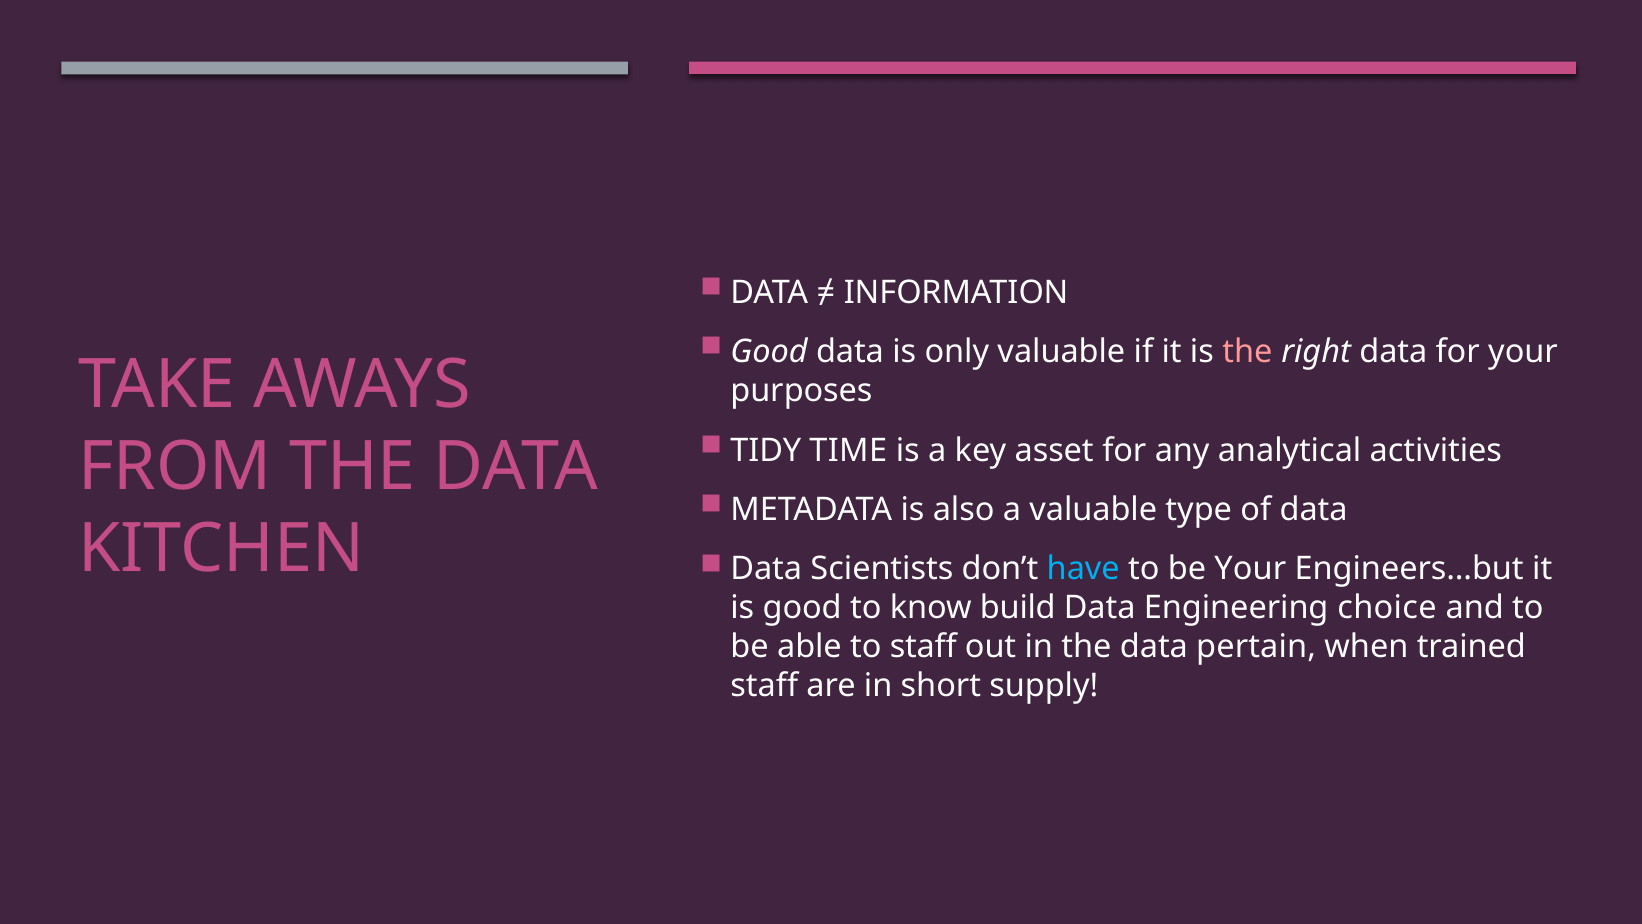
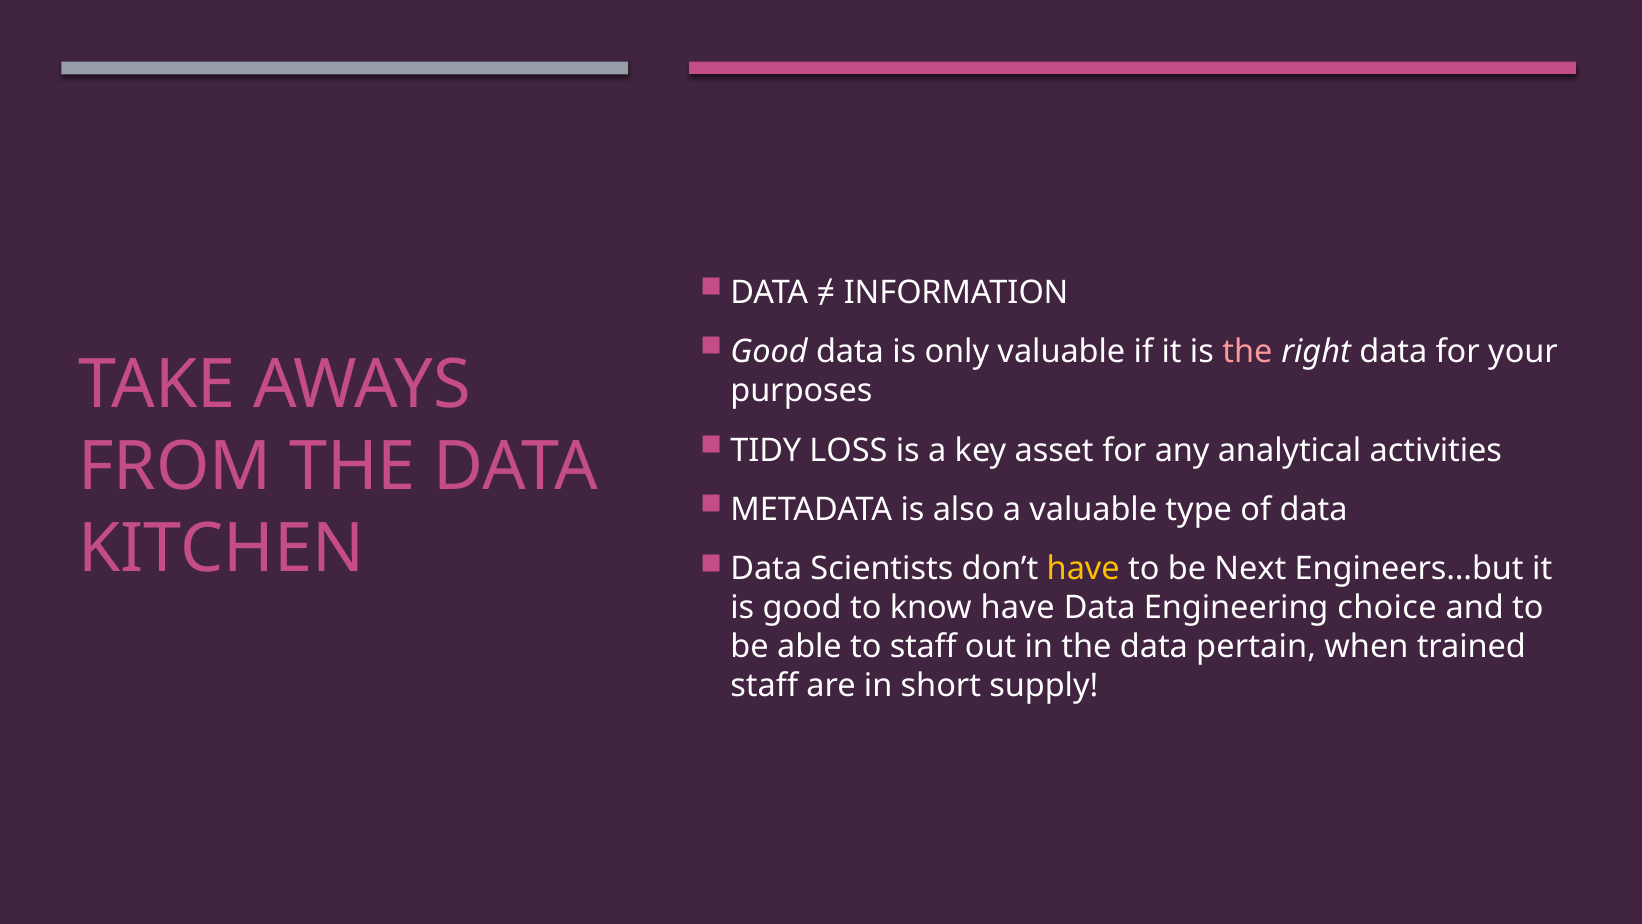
TIME: TIME -> LOSS
have at (1083, 569) colour: light blue -> yellow
be Your: Your -> Next
know build: build -> have
